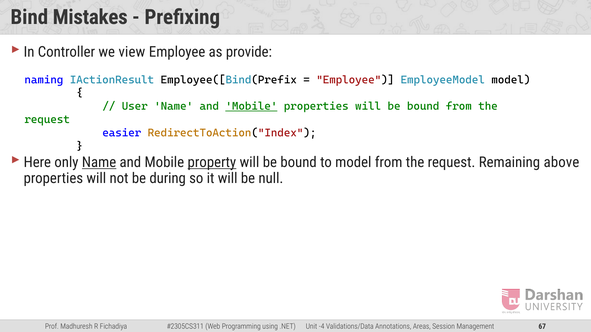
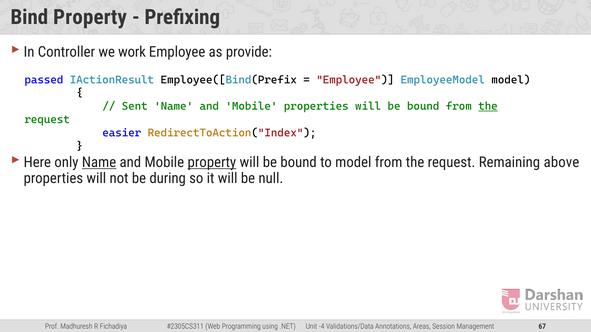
Bind Mistakes: Mistakes -> Property
view: view -> work
naming: naming -> passed
User: User -> Sent
Mobile at (251, 106) underline: present -> none
the at (488, 106) underline: none -> present
